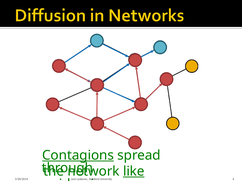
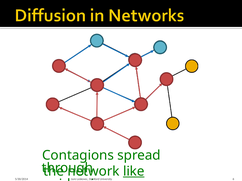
Contagions underline: present -> none
